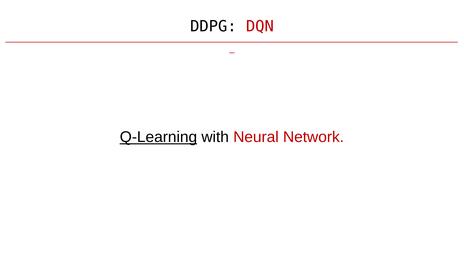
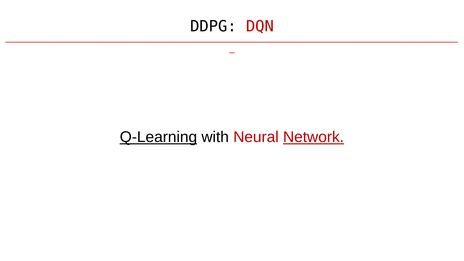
Network underline: none -> present
